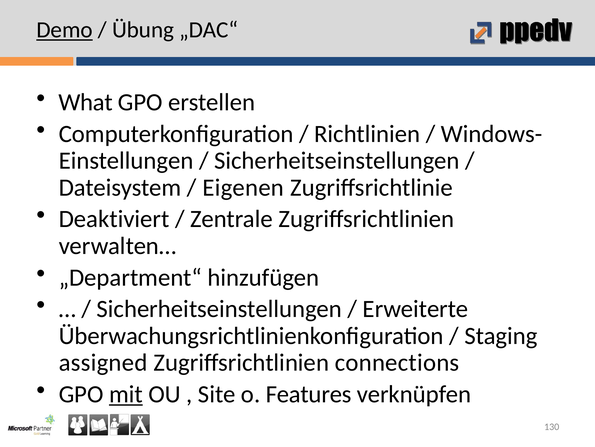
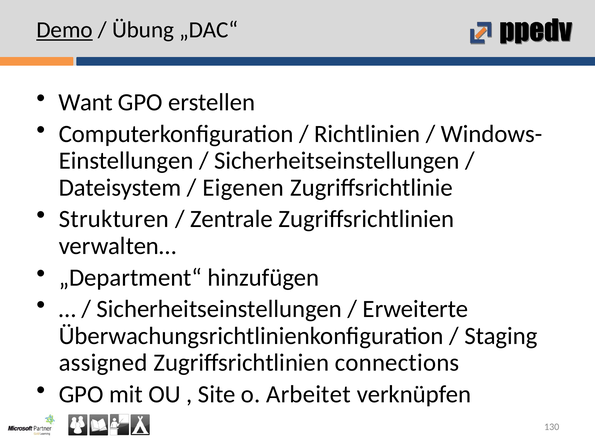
What: What -> Want
Deaktiviert: Deaktiviert -> Strukturen
mit underline: present -> none
Features: Features -> Arbeitet
